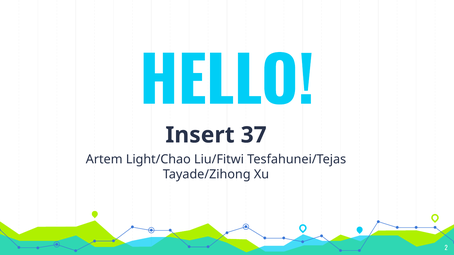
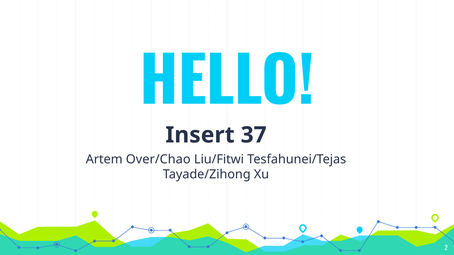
Light/Chao: Light/Chao -> Over/Chao
